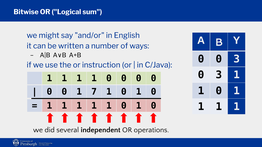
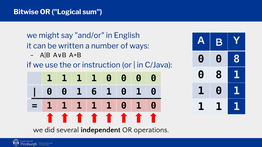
0 0 3: 3 -> 8
3 at (219, 75): 3 -> 8
7: 7 -> 6
